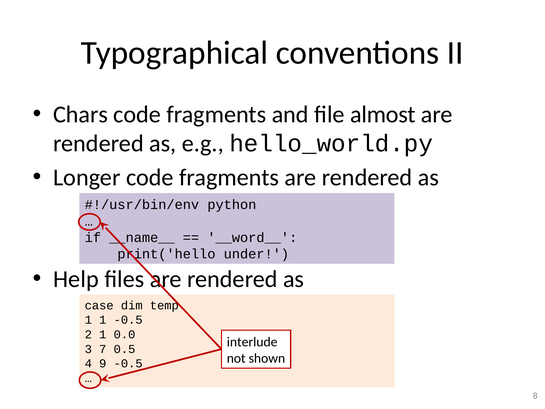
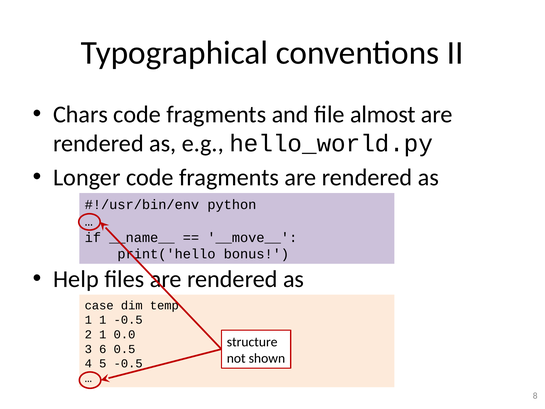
__word__: __word__ -> __move__
under: under -> bonus
interlude: interlude -> structure
7: 7 -> 6
9: 9 -> 5
